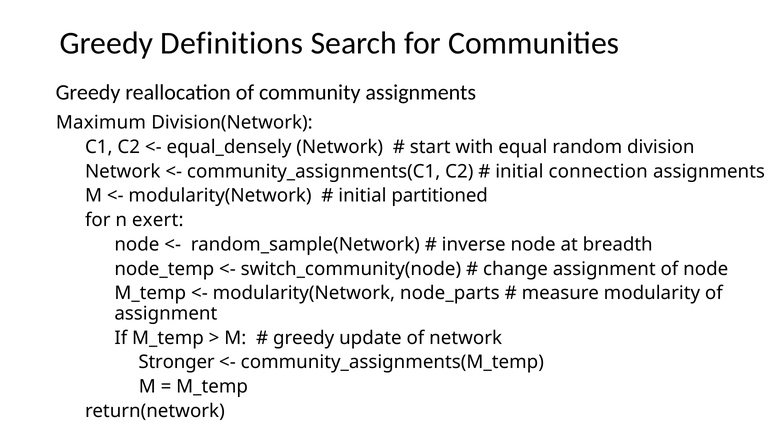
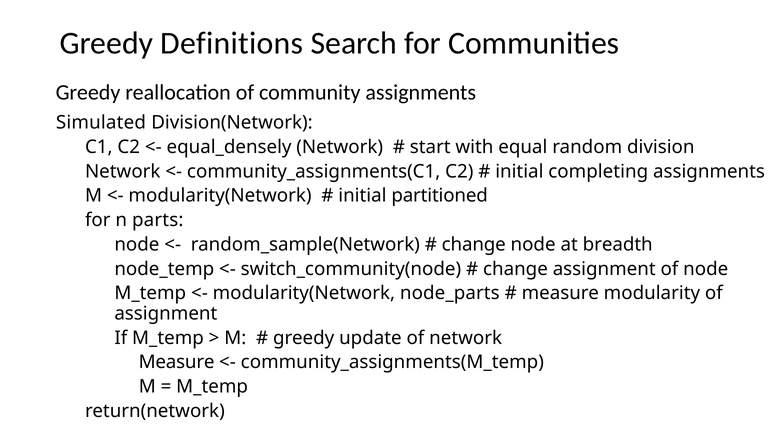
Maximum: Maximum -> Simulated
connection: connection -> completing
exert: exert -> parts
inverse at (474, 244): inverse -> change
Stronger at (177, 362): Stronger -> Measure
